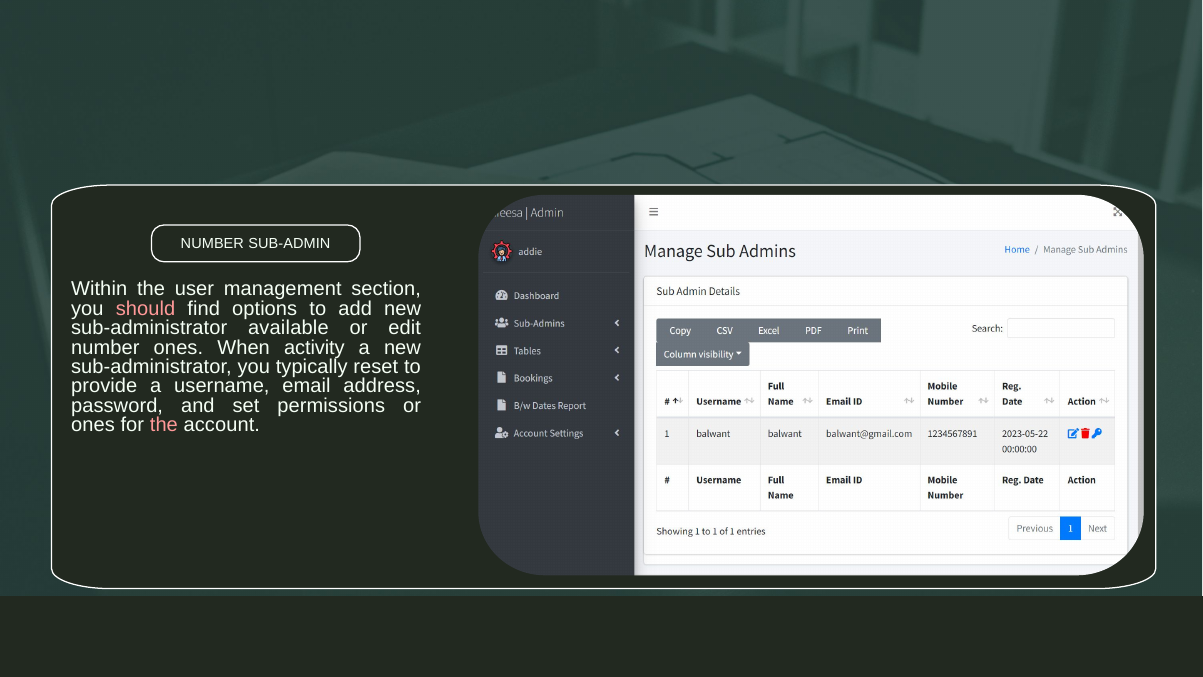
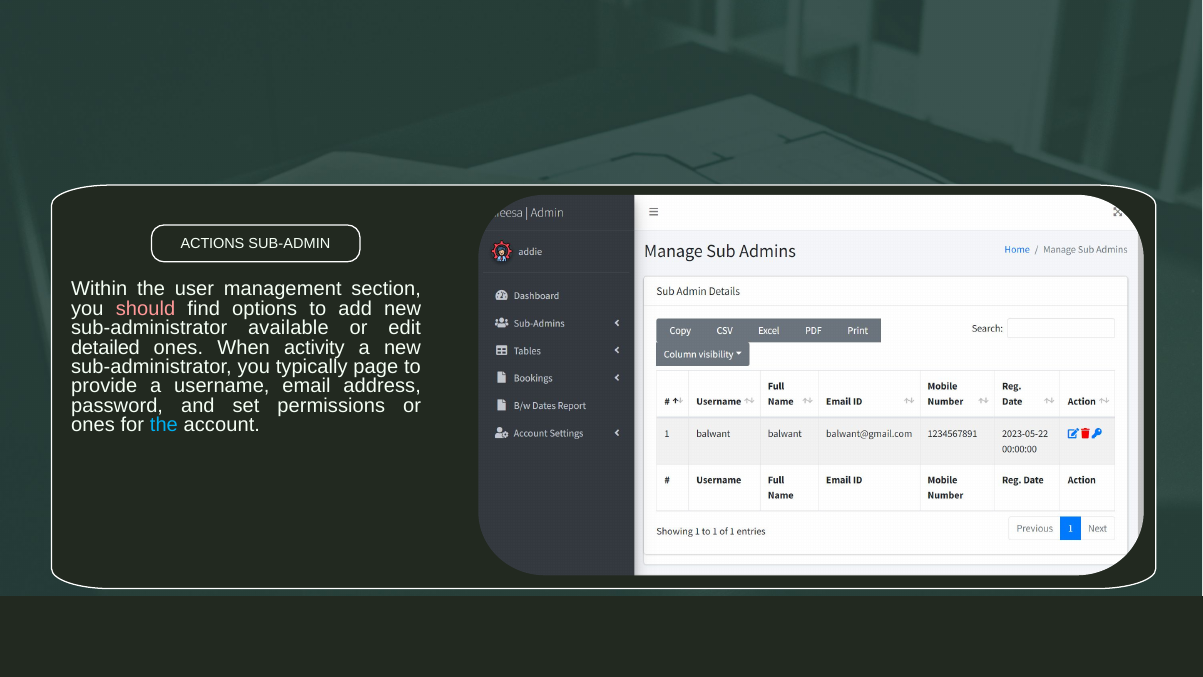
NUMBER at (212, 244): NUMBER -> ACTIONS
number at (105, 347): number -> detailed
reset: reset -> page
the at (164, 425) colour: pink -> light blue
